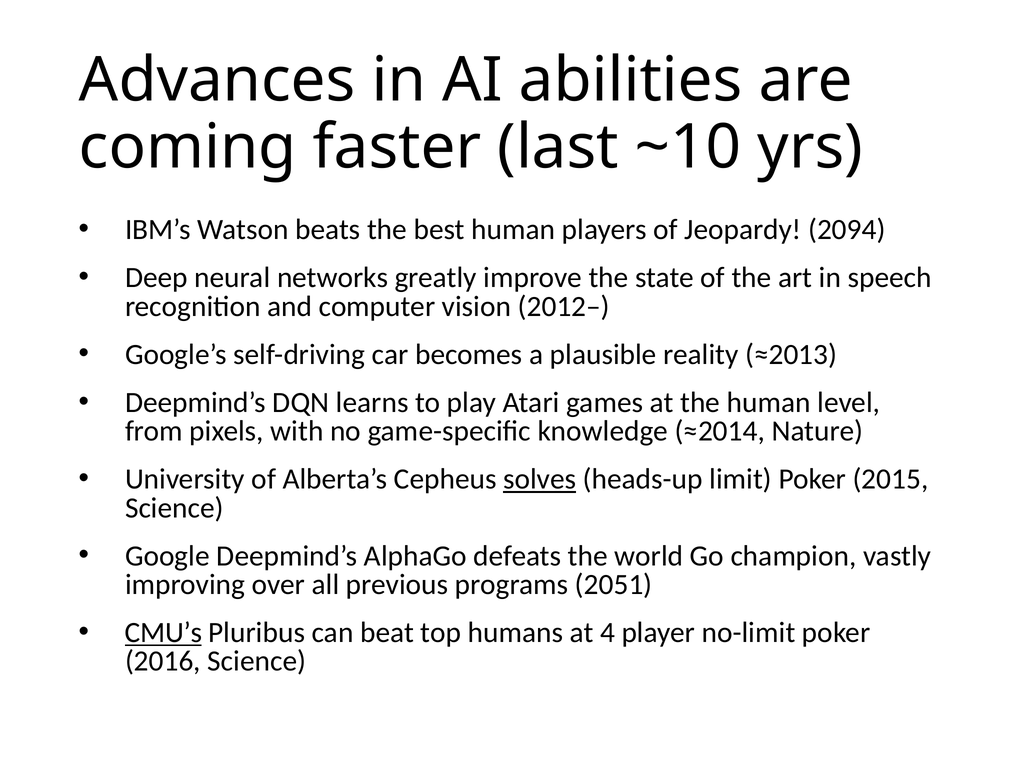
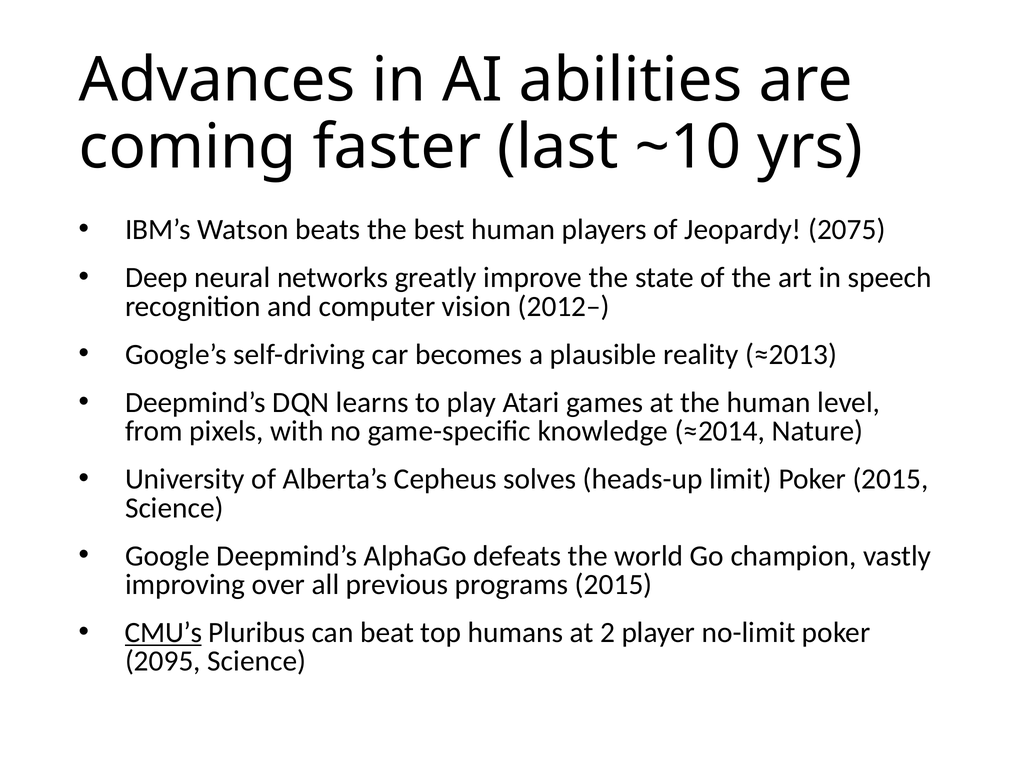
2094: 2094 -> 2075
solves underline: present -> none
programs 2051: 2051 -> 2015
4: 4 -> 2
2016: 2016 -> 2095
